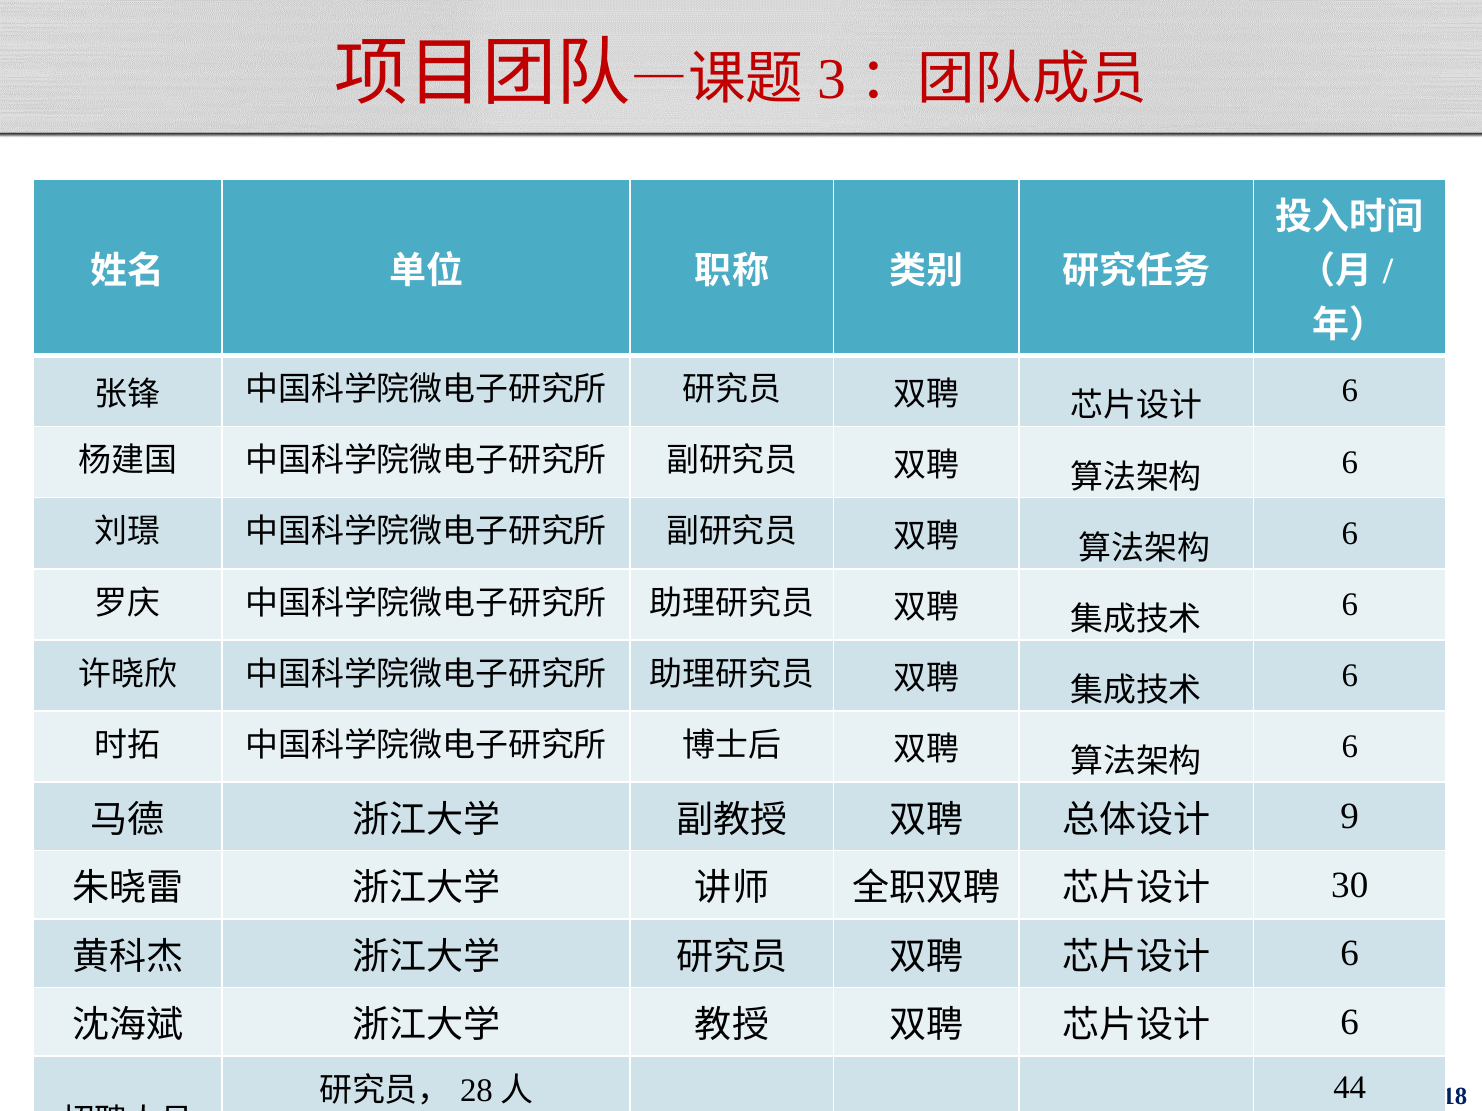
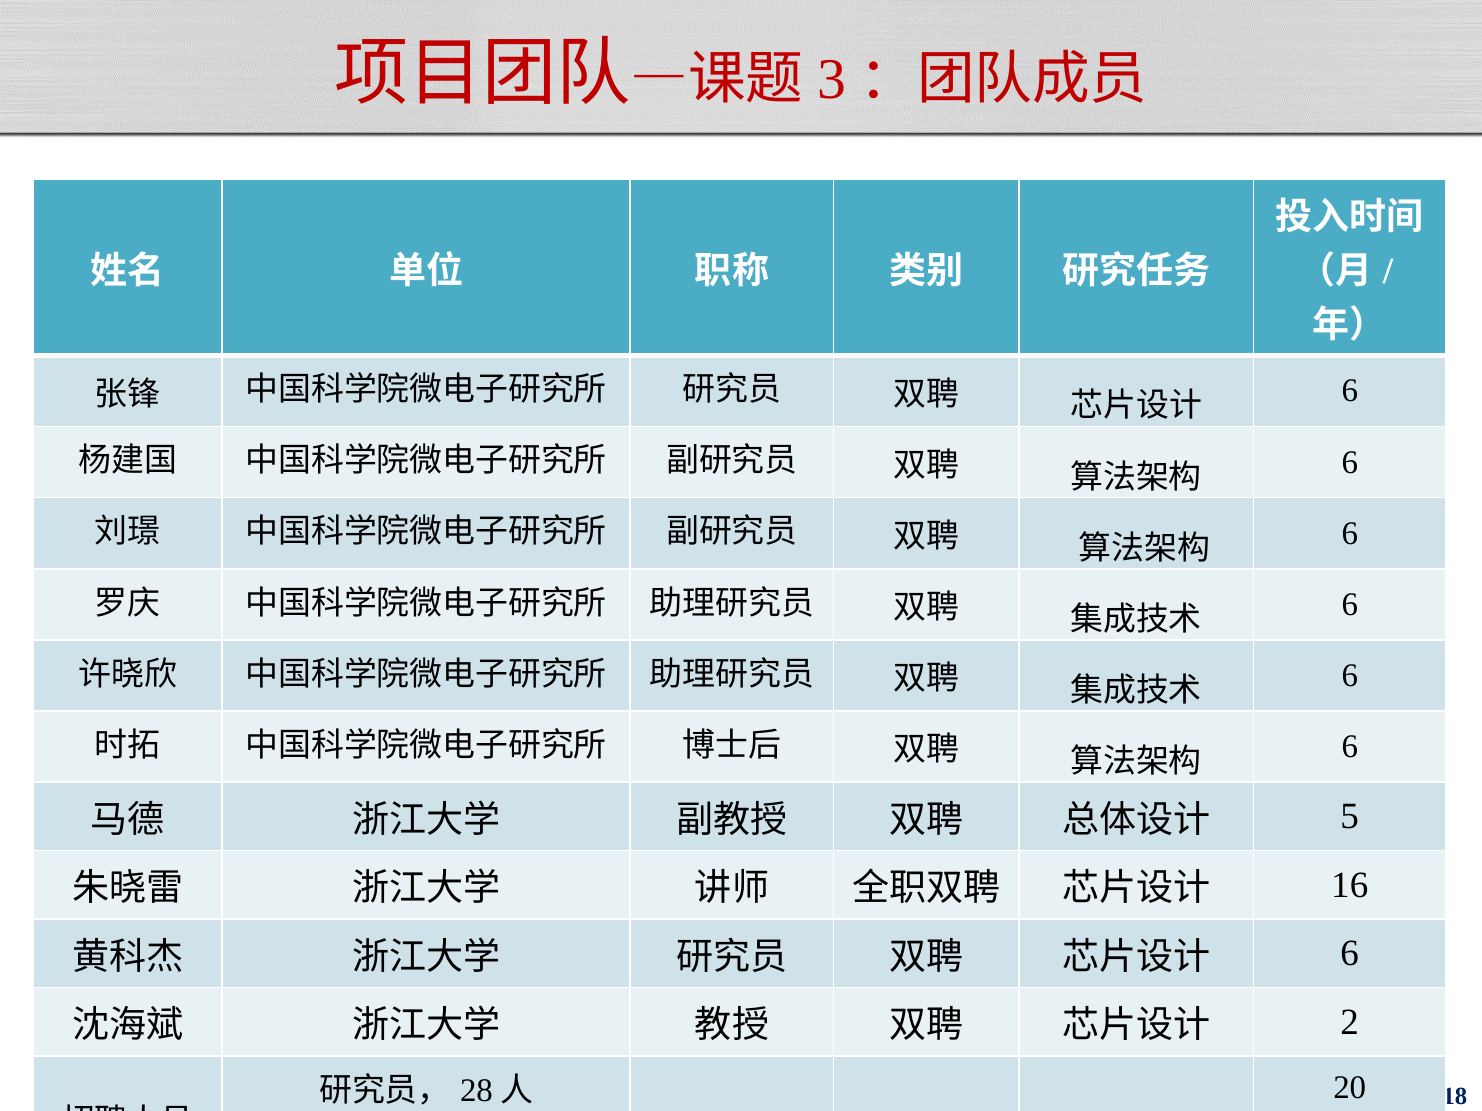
9: 9 -> 5
30: 30 -> 16
6 at (1350, 1023): 6 -> 2
44: 44 -> 20
